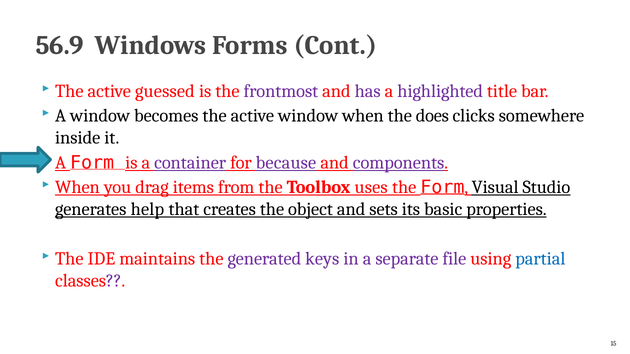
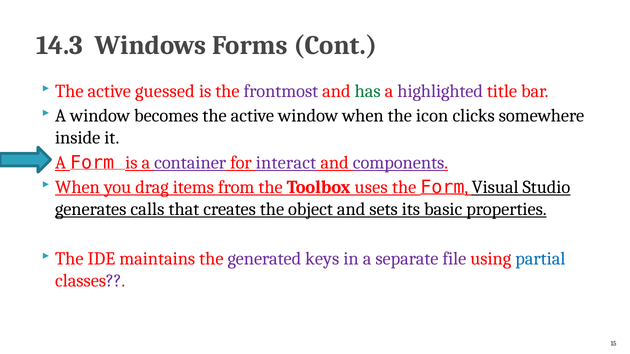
56.9: 56.9 -> 14.3
has colour: purple -> green
does: does -> icon
because: because -> interact
help: help -> calls
